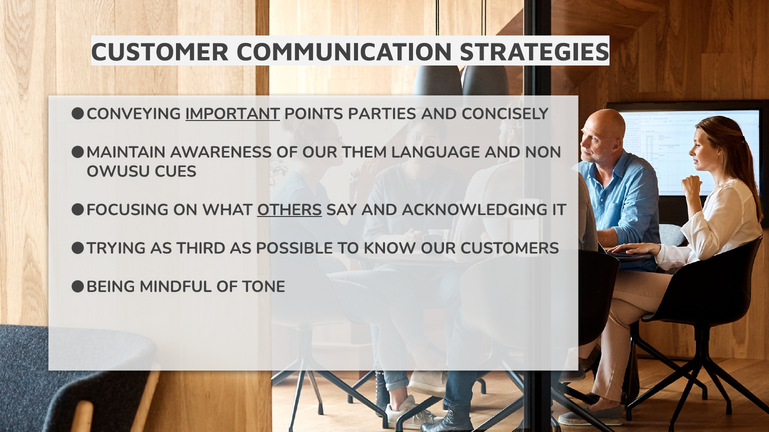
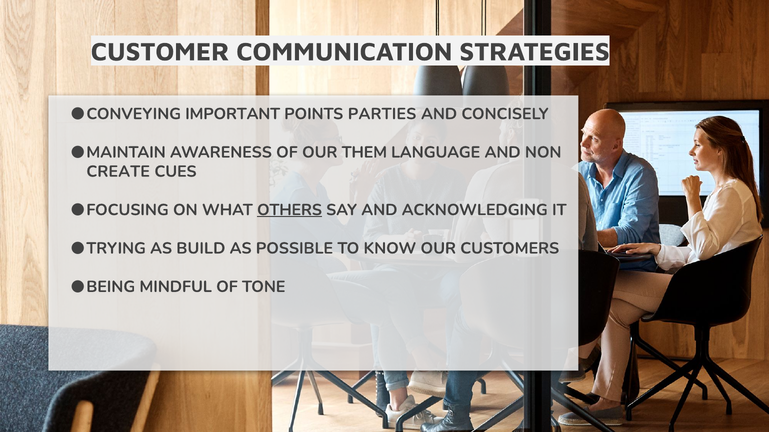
IMPORTANT underline: present -> none
OWUSU: OWUSU -> CREATE
THIRD: THIRD -> BUILD
